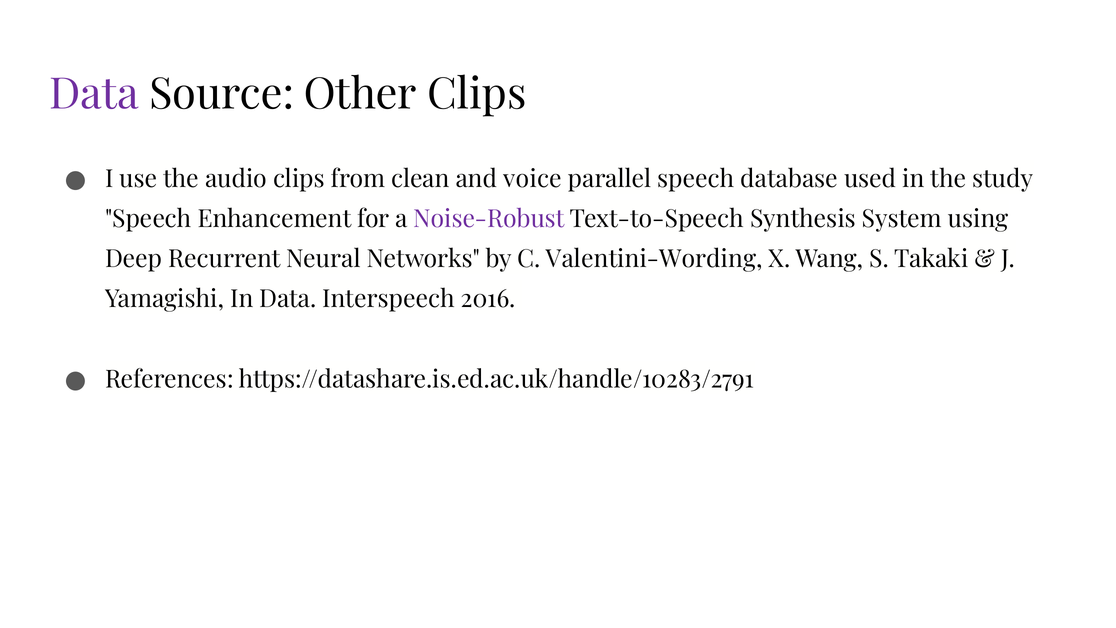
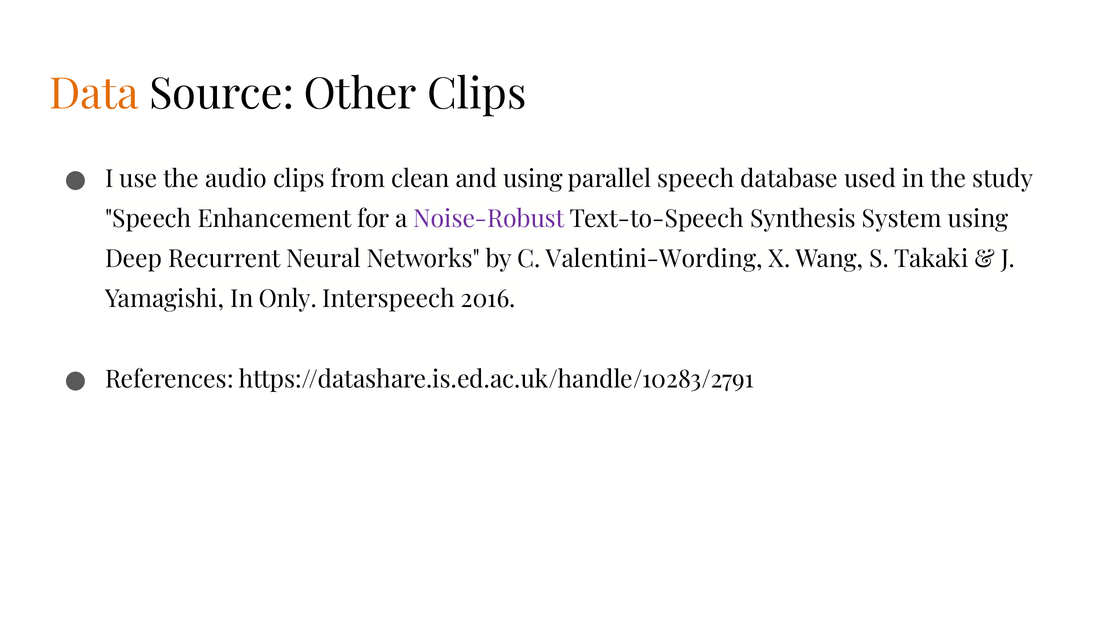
Data at (94, 95) colour: purple -> orange
and voice: voice -> using
In Data: Data -> Only
